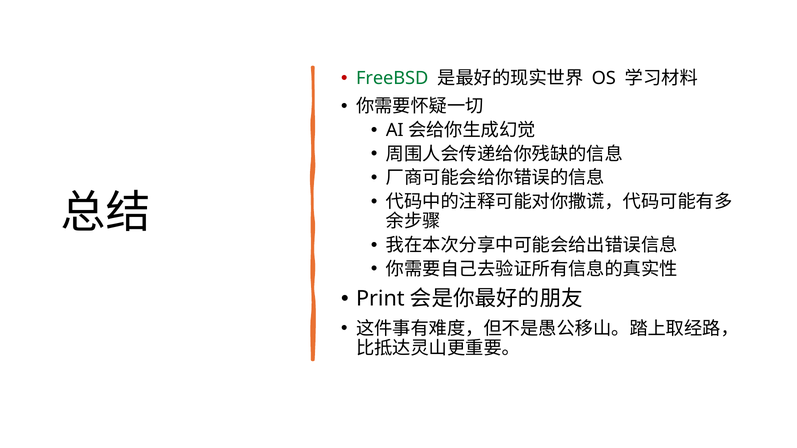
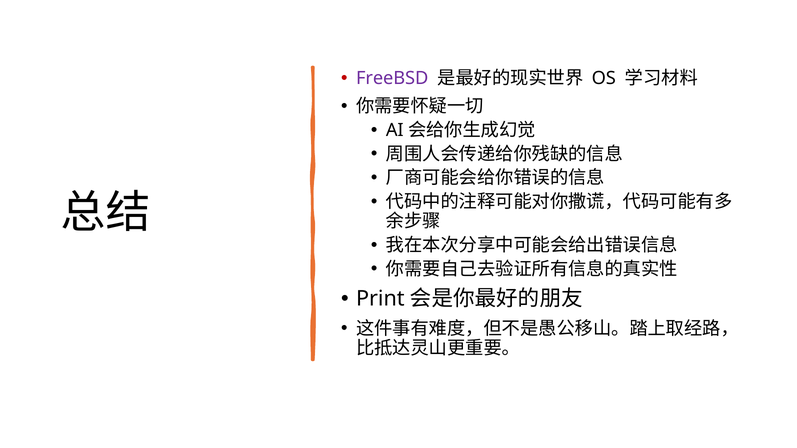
FreeBSD colour: green -> purple
